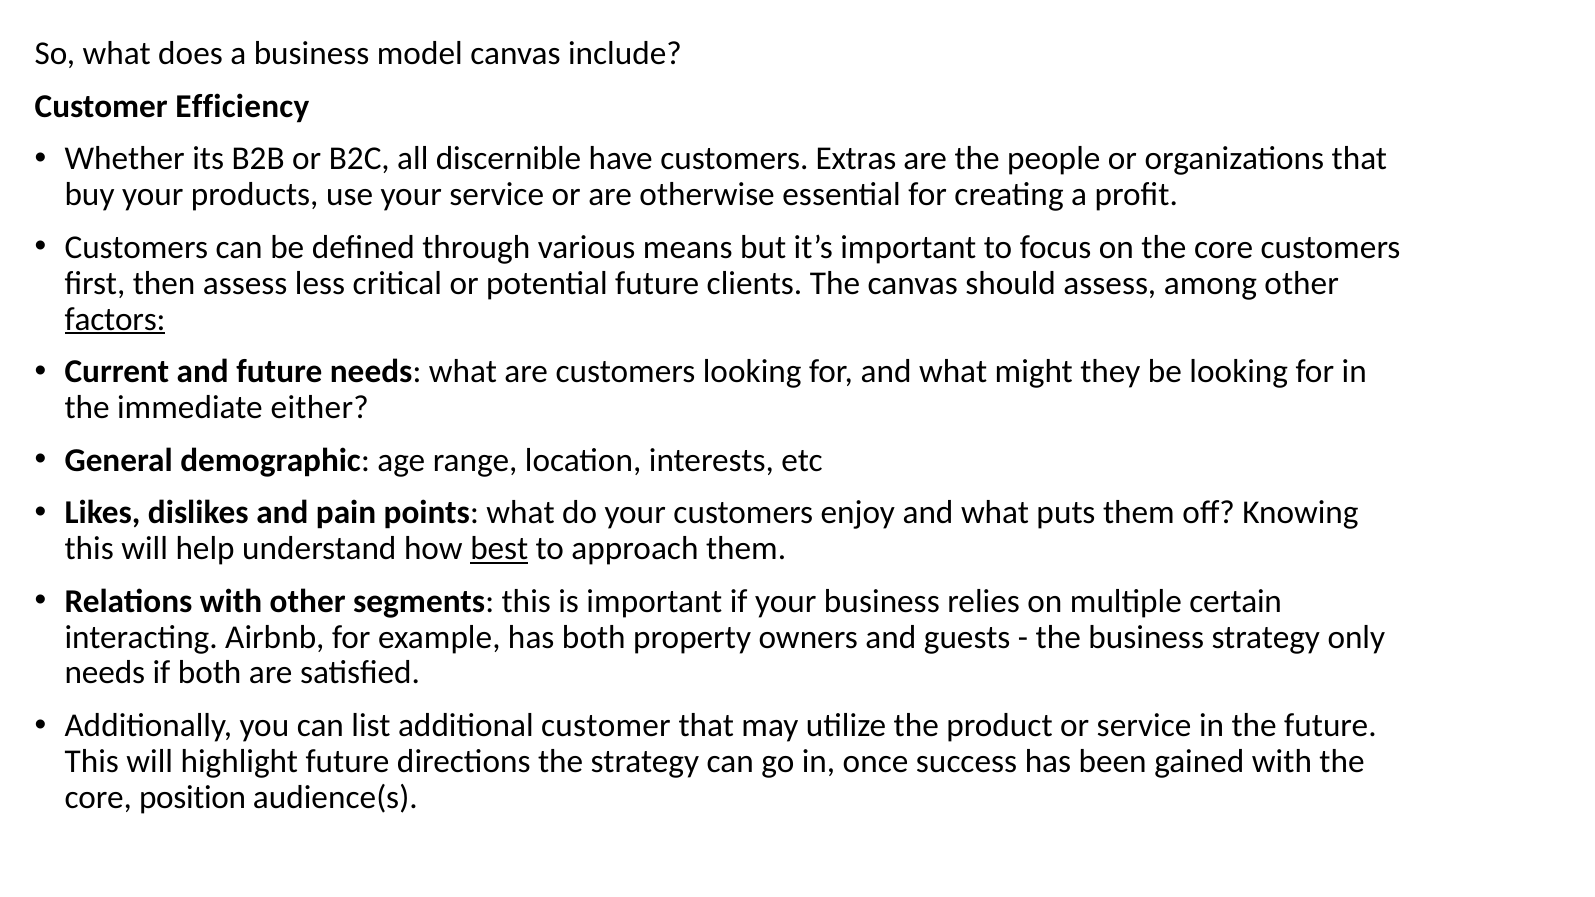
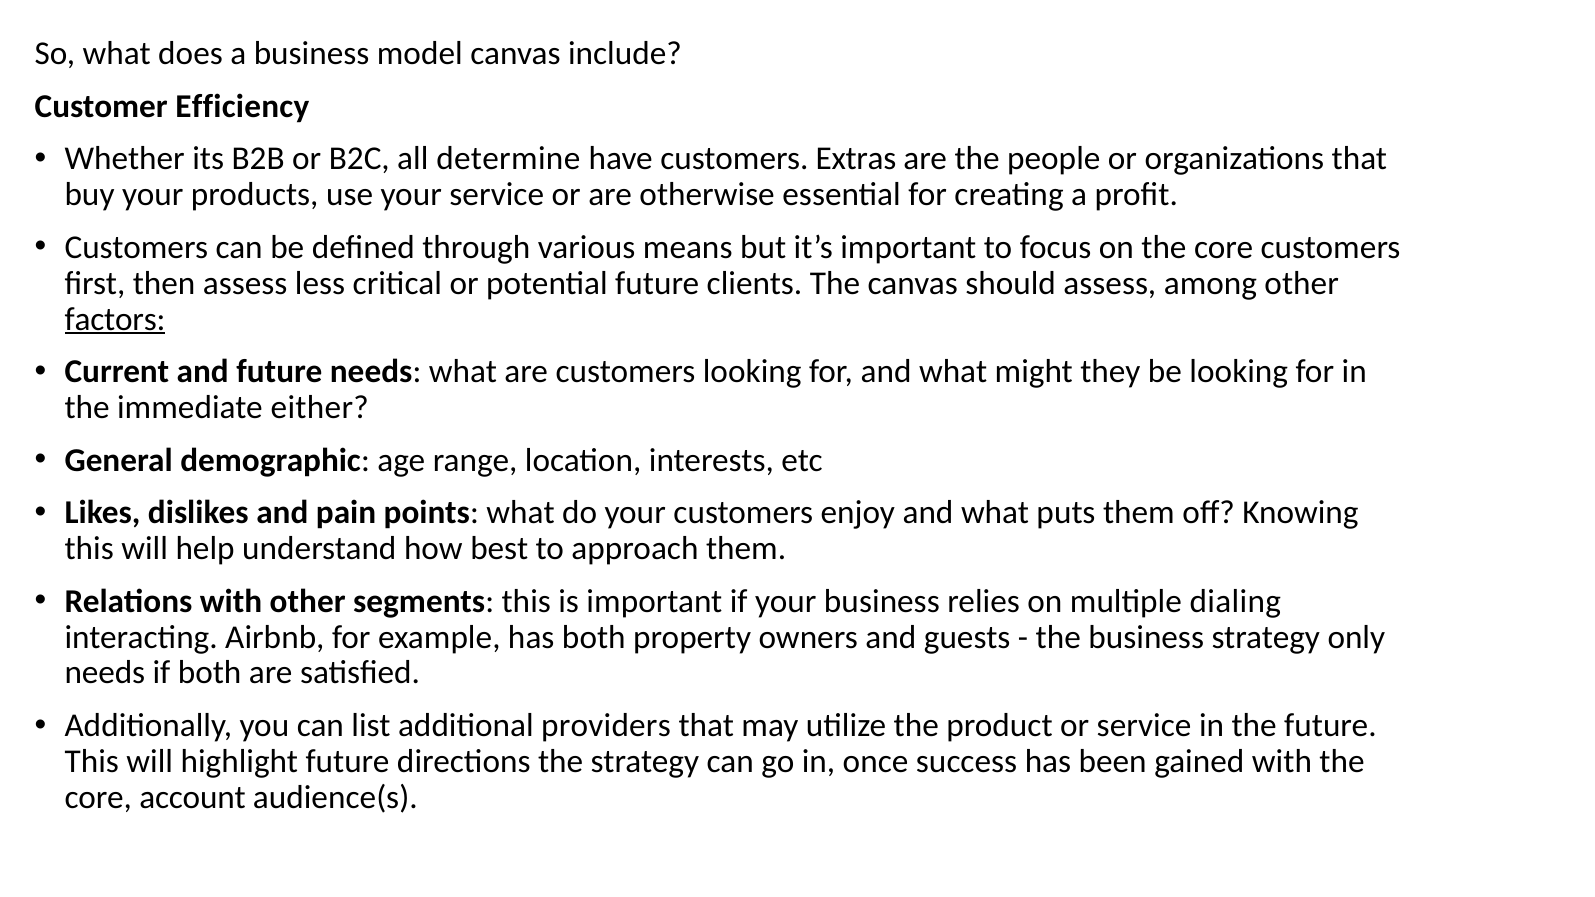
discernible: discernible -> determine
best underline: present -> none
certain: certain -> dialing
additional customer: customer -> providers
position: position -> account
